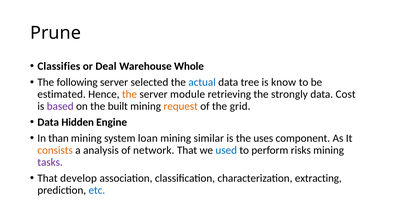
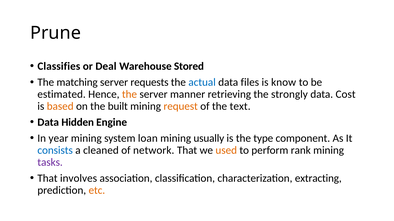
Whole: Whole -> Stored
following: following -> matching
selected: selected -> requests
tree: tree -> files
module: module -> manner
based colour: purple -> orange
grid: grid -> text
than: than -> year
similar: similar -> usually
uses: uses -> type
consists colour: orange -> blue
analysis: analysis -> cleaned
used colour: blue -> orange
risks: risks -> rank
develop: develop -> involves
etc colour: blue -> orange
